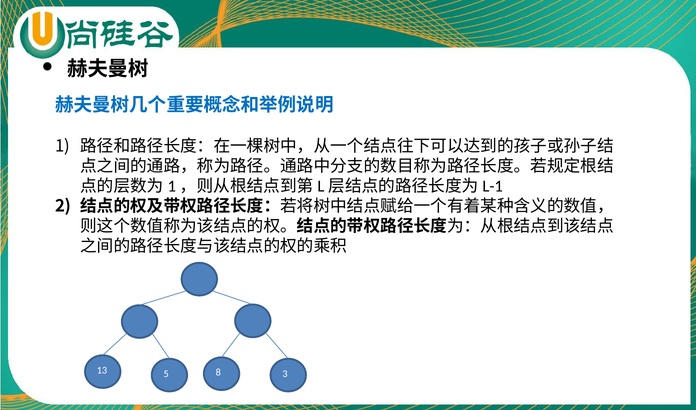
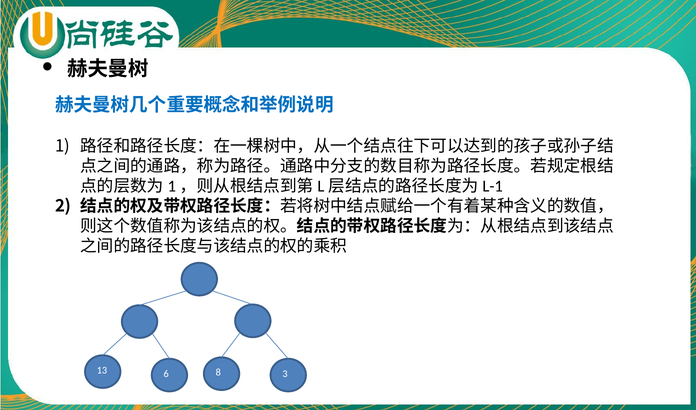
5: 5 -> 6
